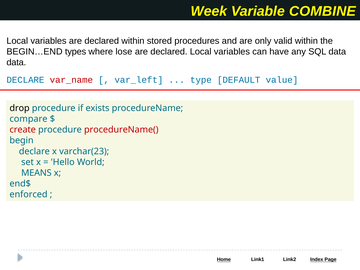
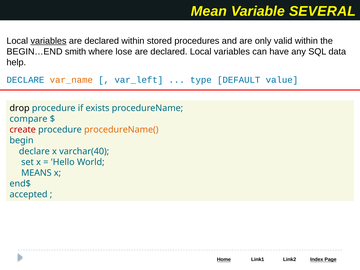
Week: Week -> Mean
COMBINE: COMBINE -> SEVERAL
variables at (49, 41) underline: none -> present
types: types -> smith
data at (16, 62): data -> help
var_name colour: red -> orange
procedureName( colour: red -> orange
varchar(23: varchar(23 -> varchar(40
enforced: enforced -> accepted
